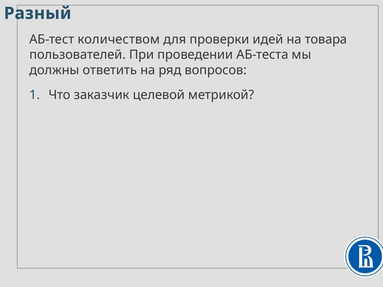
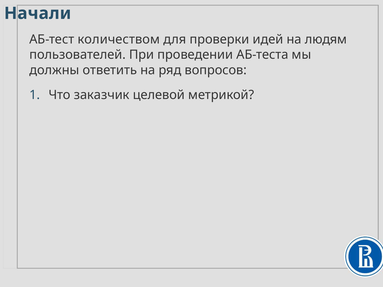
Разный: Разный -> Начали
товара: товара -> людям
